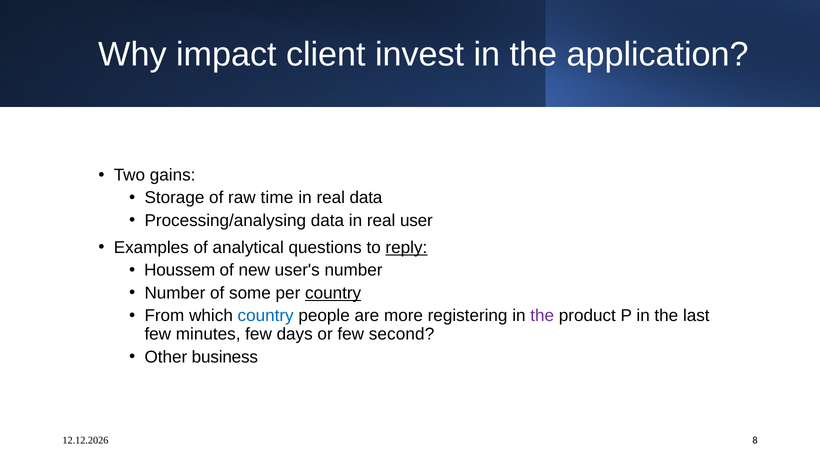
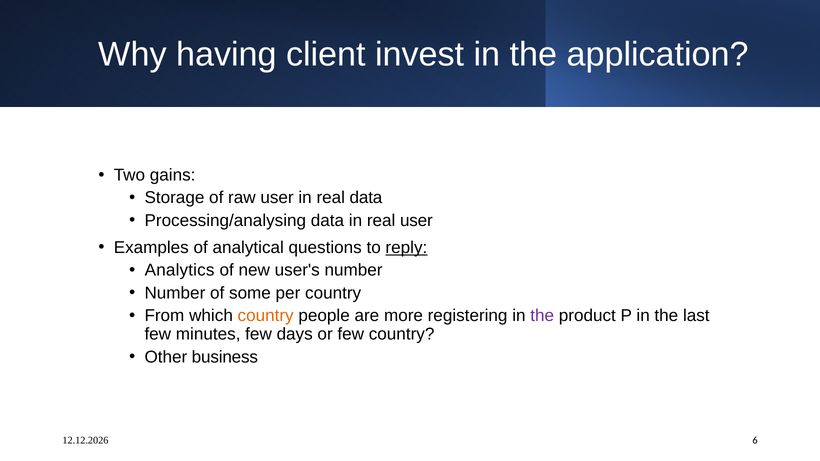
impact: impact -> having
raw time: time -> user
Houssem: Houssem -> Analytics
country at (333, 293) underline: present -> none
country at (266, 316) colour: blue -> orange
few second: second -> country
8: 8 -> 6
